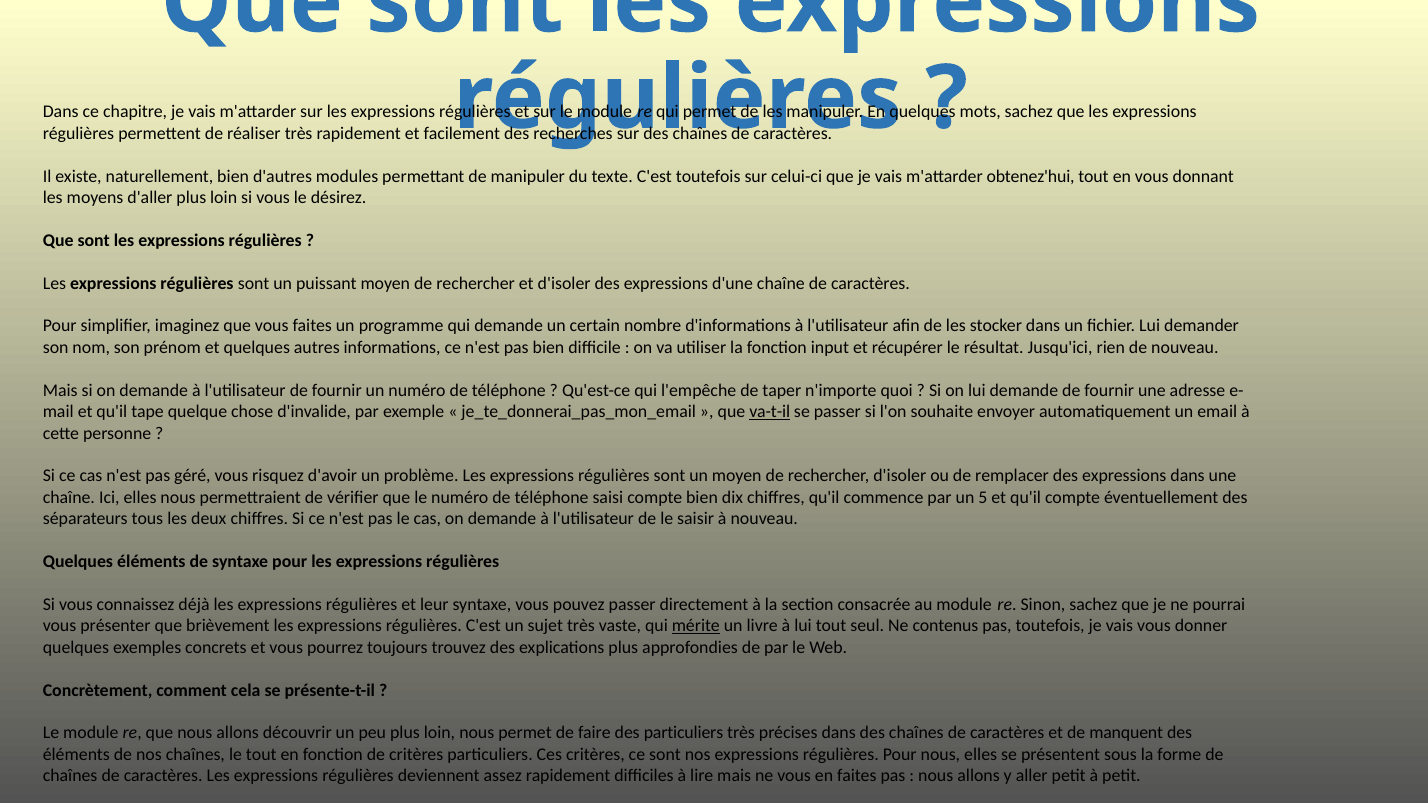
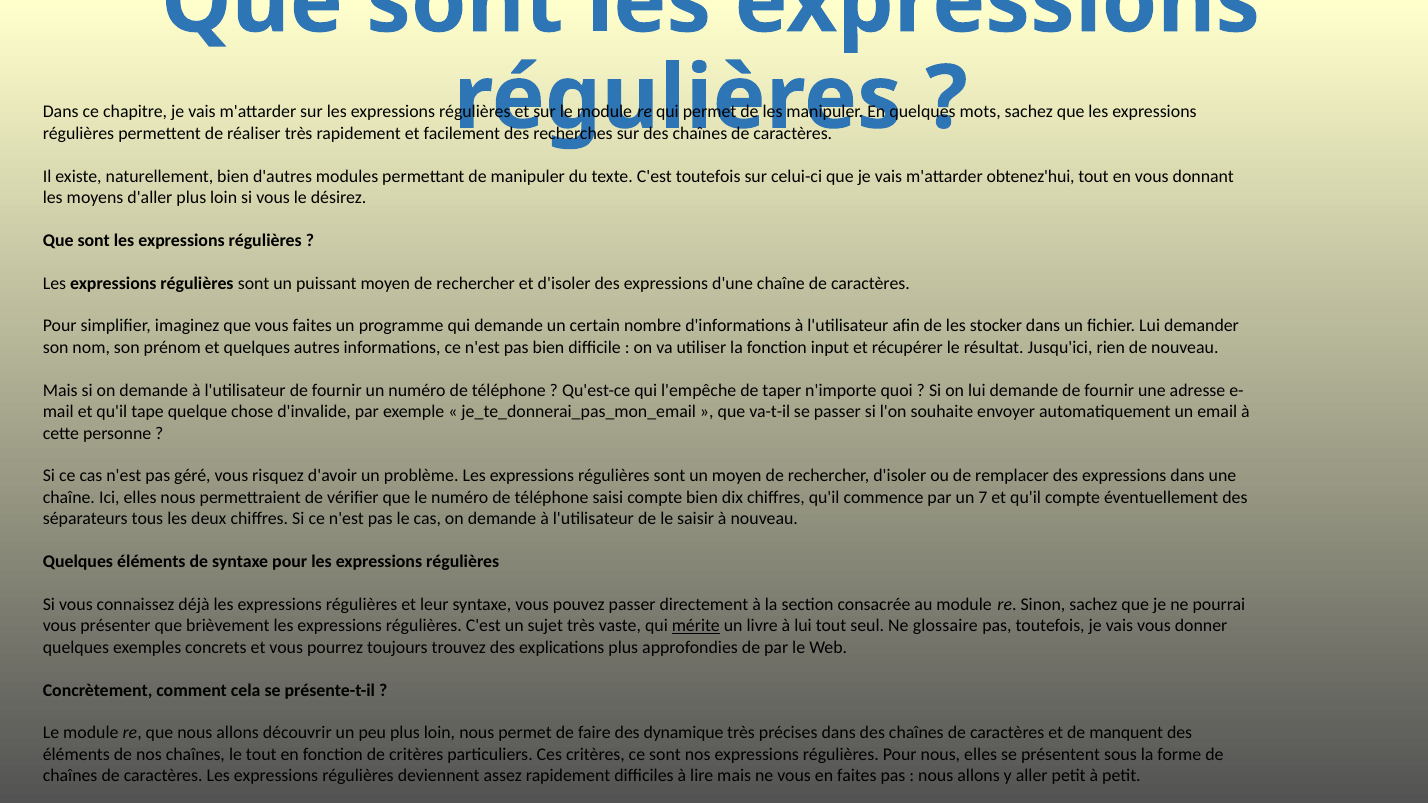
va-t-il underline: present -> none
5: 5 -> 7
contenus: contenus -> glossaire
des particuliers: particuliers -> dynamique
